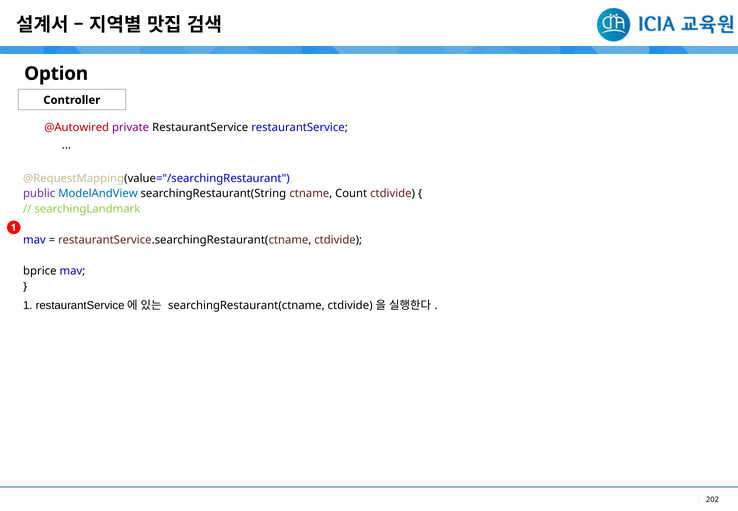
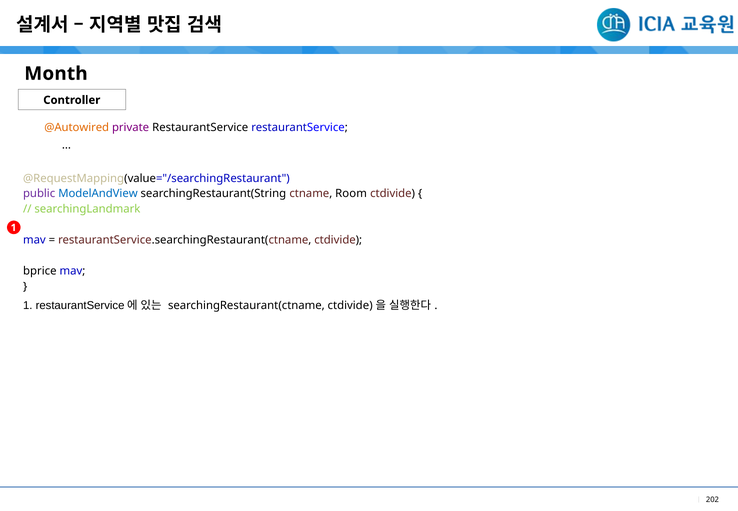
Option: Option -> Month
@Autowired colour: red -> orange
Count: Count -> Room
